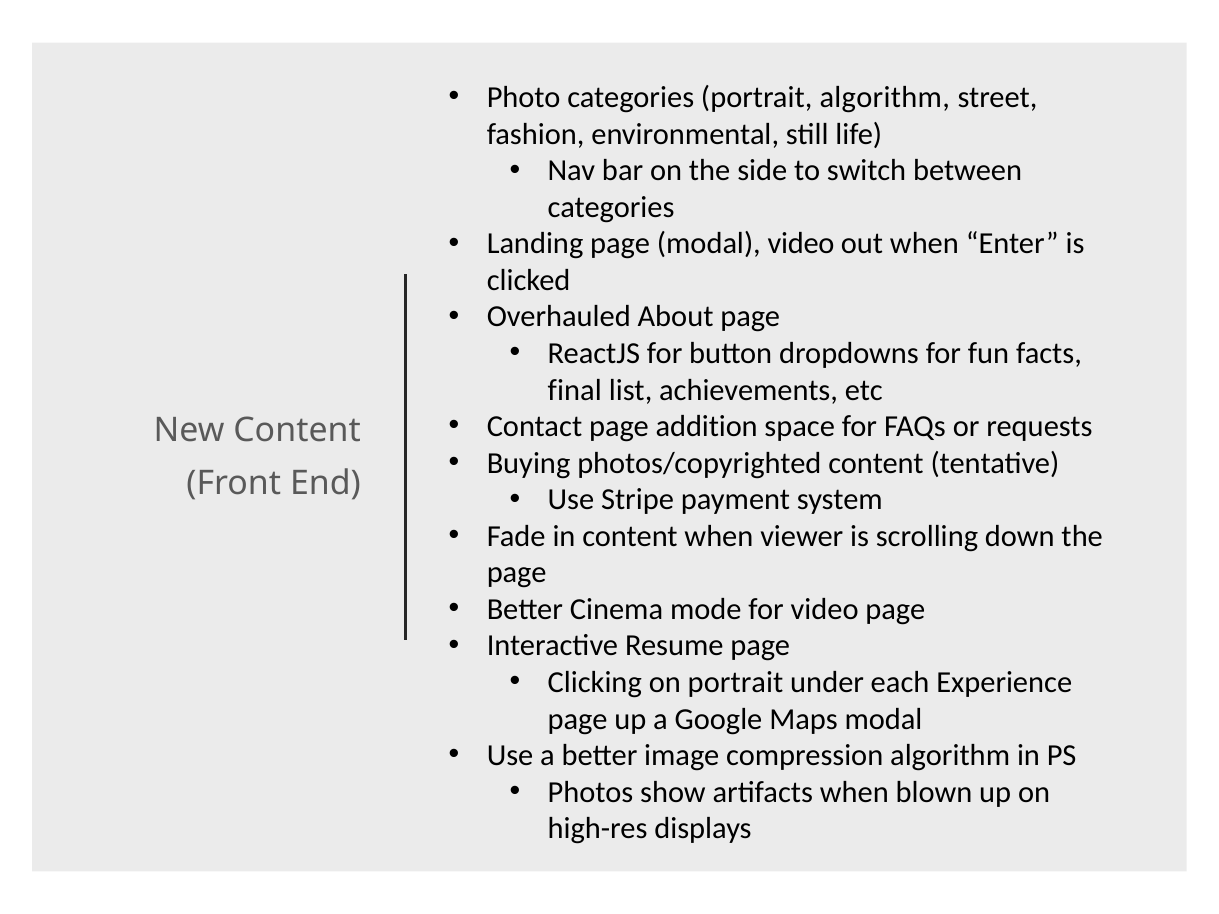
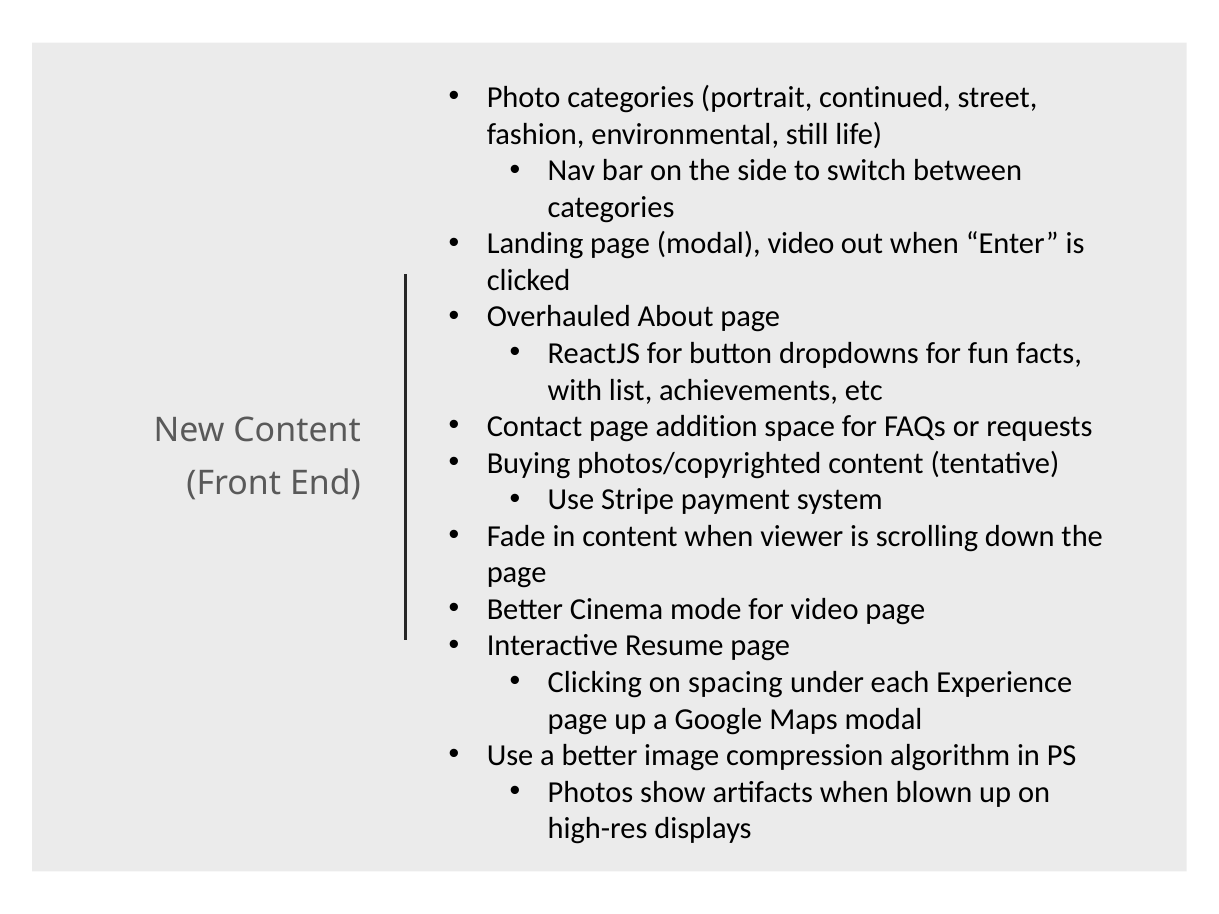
portrait algorithm: algorithm -> continued
final: final -> with
on portrait: portrait -> spacing
